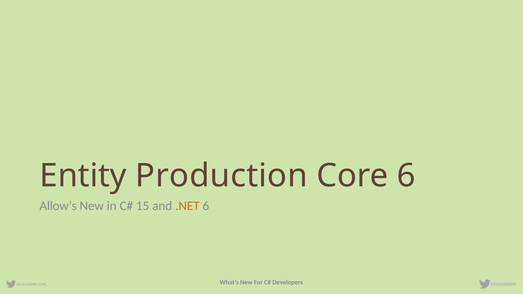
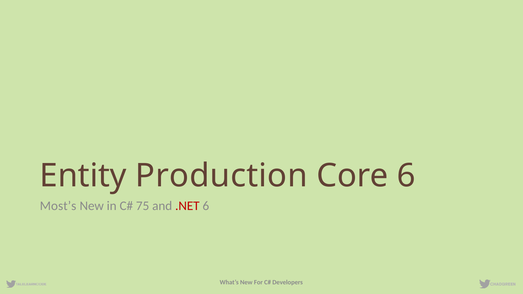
Allow’s: Allow’s -> Most’s
15: 15 -> 75
.NET colour: orange -> red
